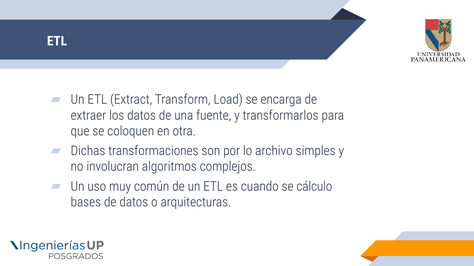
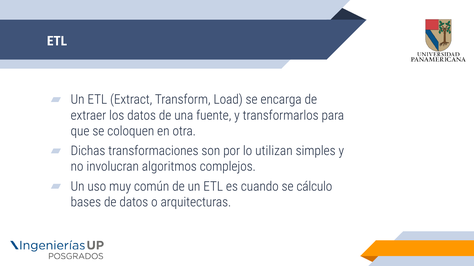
archivo: archivo -> utilizan
